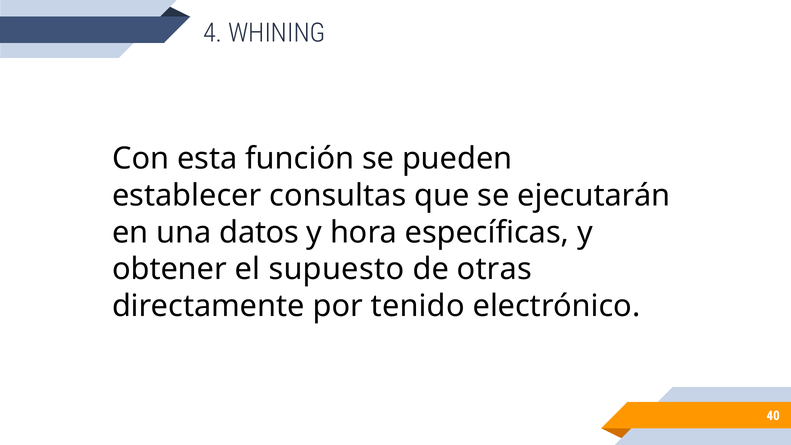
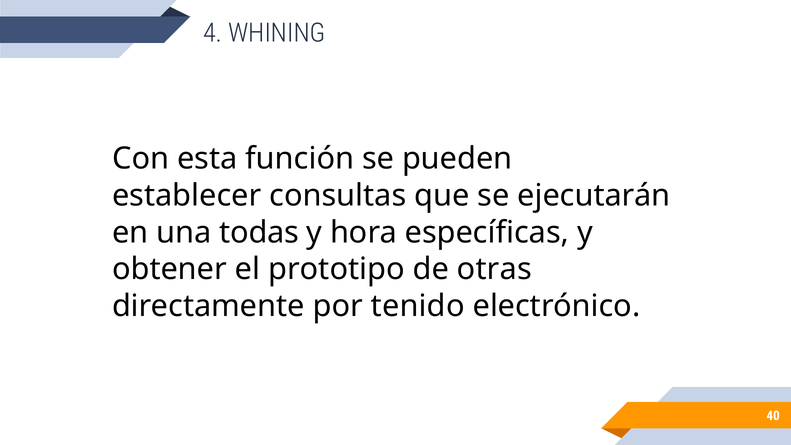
datos: datos -> todas
supuesto: supuesto -> prototipo
